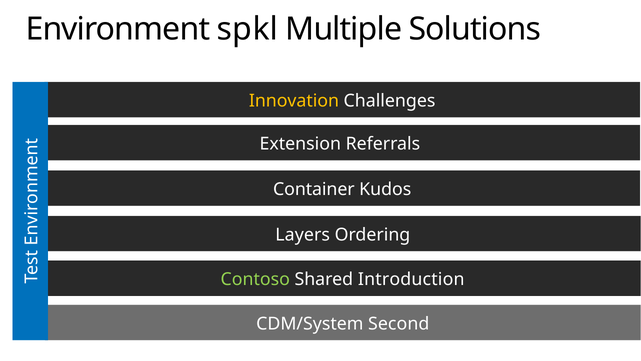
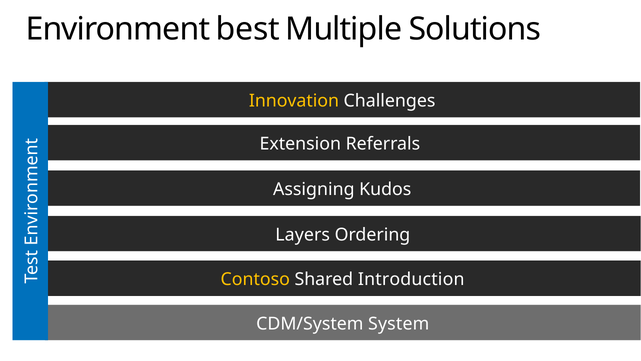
spkl: spkl -> best
Container: Container -> Assigning
Contoso colour: light green -> yellow
Second: Second -> System
